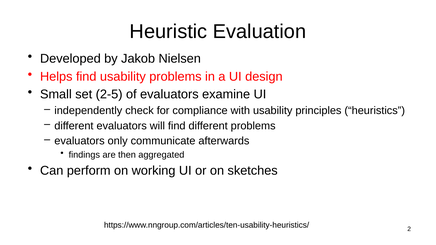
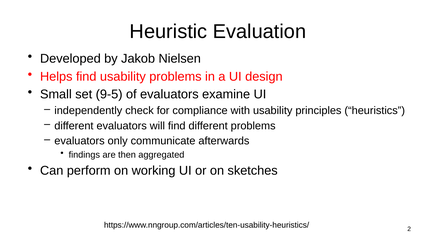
2-5: 2-5 -> 9-5
